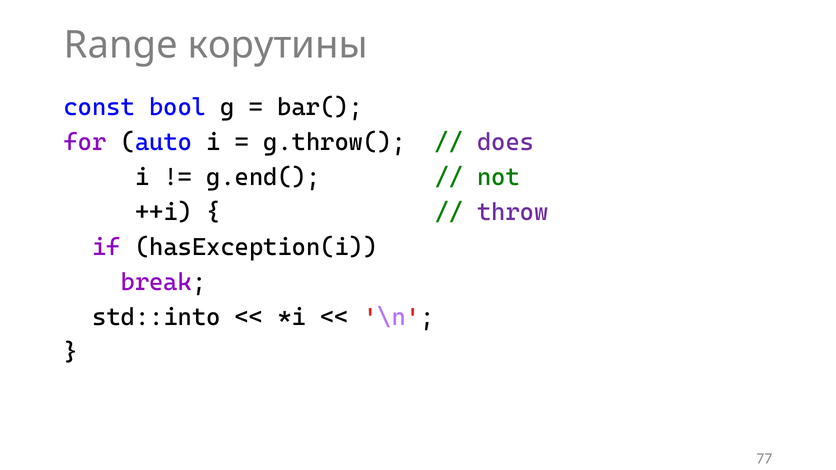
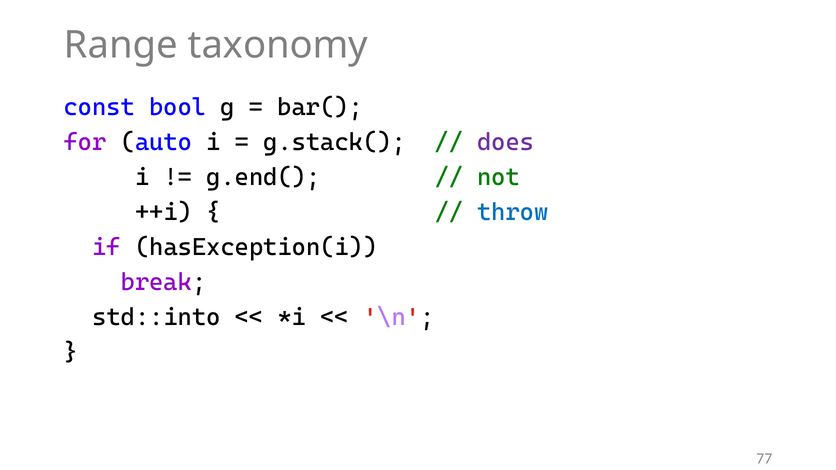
корутины: корутины -> taxonomy
g.throw(: g.throw( -> g.stack(
throw colour: purple -> blue
